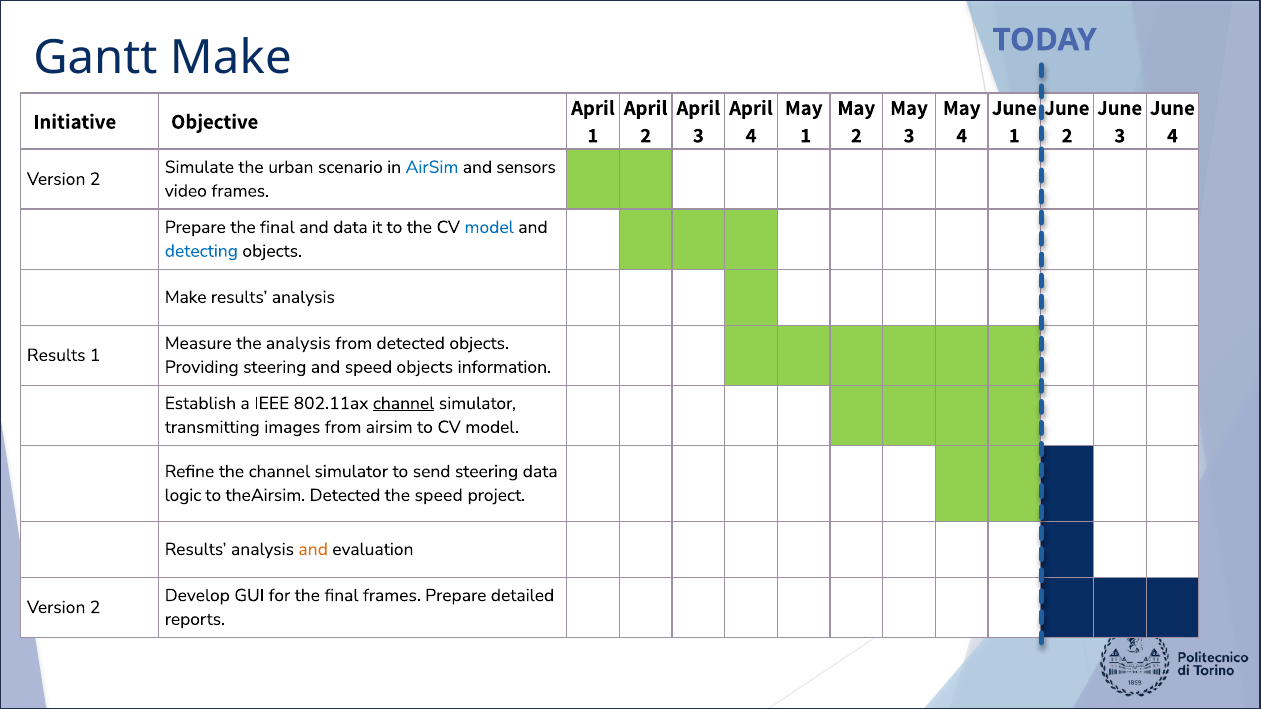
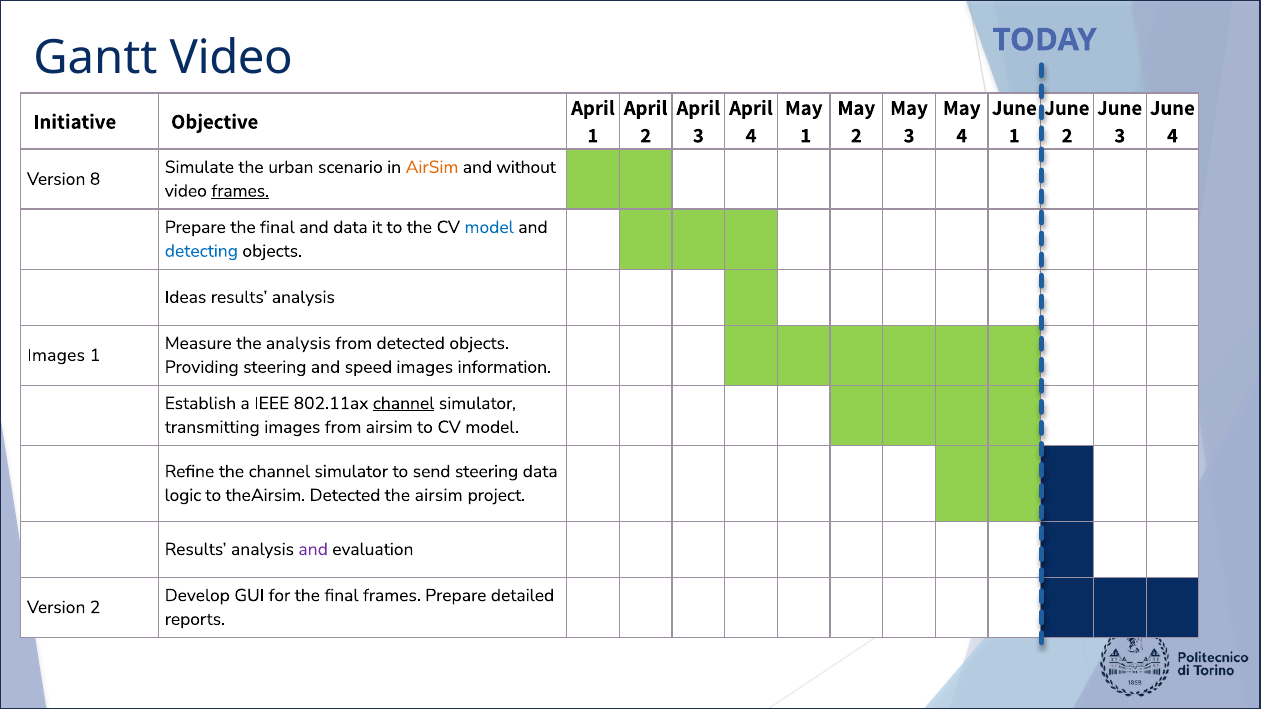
Gantt Make: Make -> Video
AirSim at (432, 167) colour: blue -> orange
sensors: sensors -> without
2 at (95, 179): 2 -> 8
frames at (240, 191) underline: none -> present
Make at (186, 297): Make -> Ideas
Results at (56, 355): Results -> Images
speed objects: objects -> images
the speed: speed -> airsim
and at (313, 550) colour: orange -> purple
